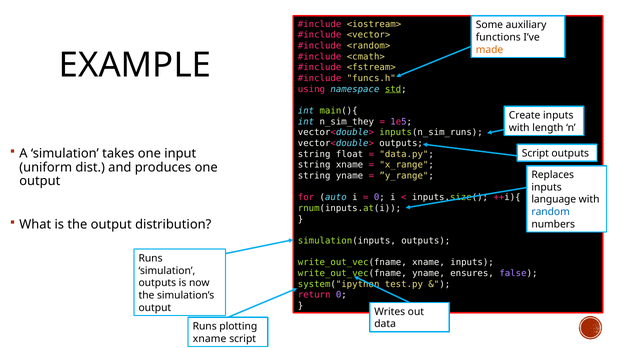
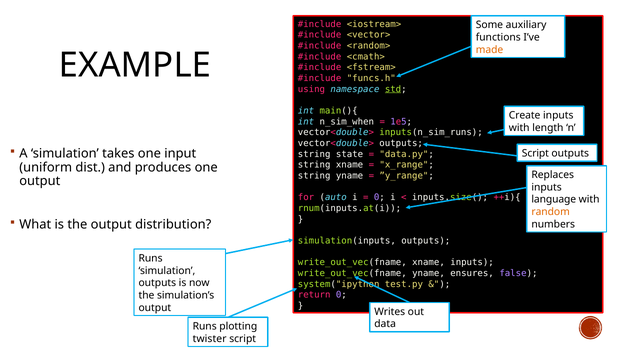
n_sim_they: n_sim_they -> n_sim_when
float: float -> state
random colour: blue -> orange
xname at (210, 339): xname -> twister
